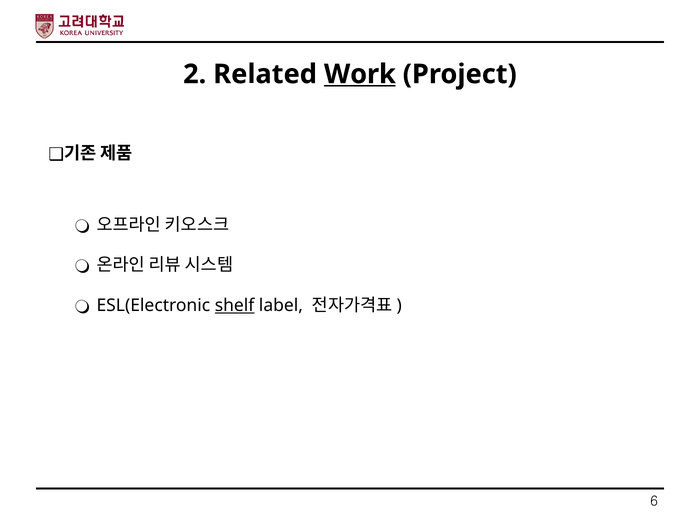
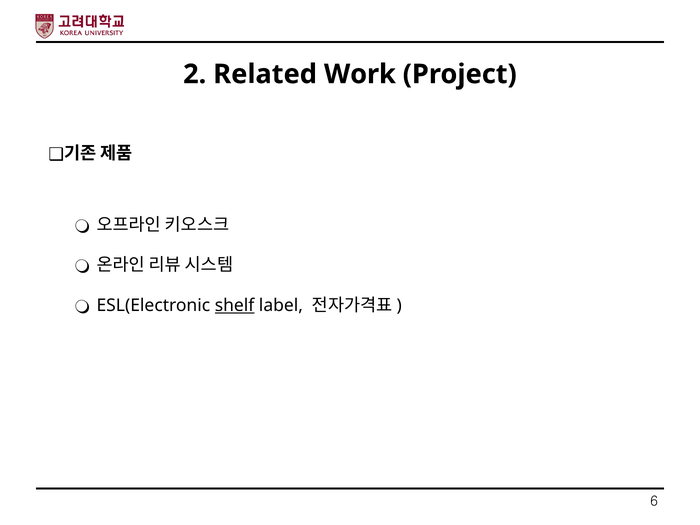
Work underline: present -> none
